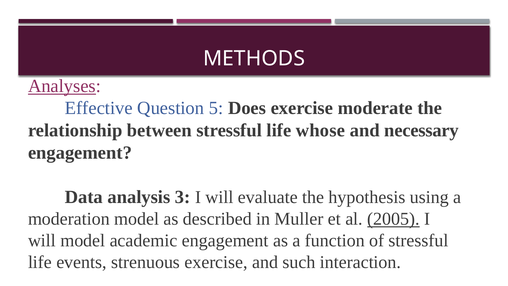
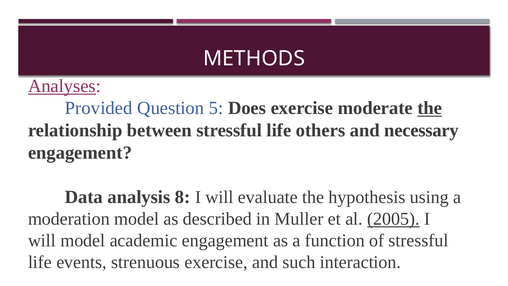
Effective: Effective -> Provided
the at (430, 108) underline: none -> present
whose: whose -> others
3: 3 -> 8
